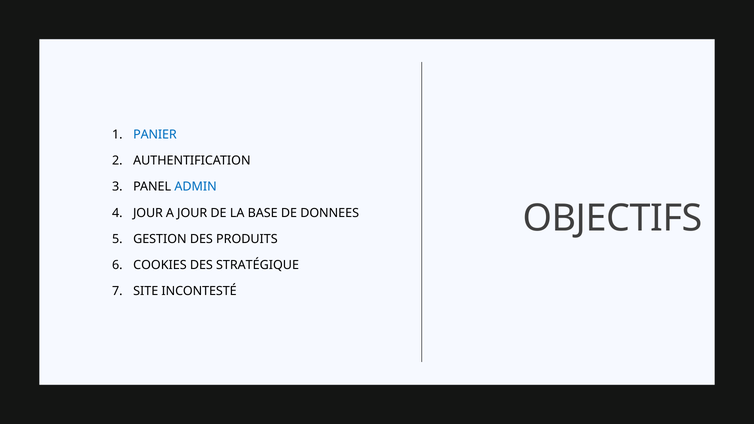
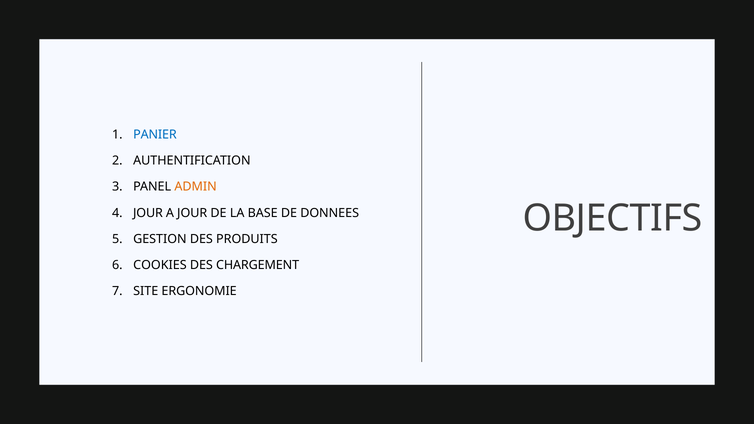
ADMIN colour: blue -> orange
STRATÉGIQUE: STRATÉGIQUE -> CHARGEMENT
INCONTESTÉ: INCONTESTÉ -> ERGONOMIE
